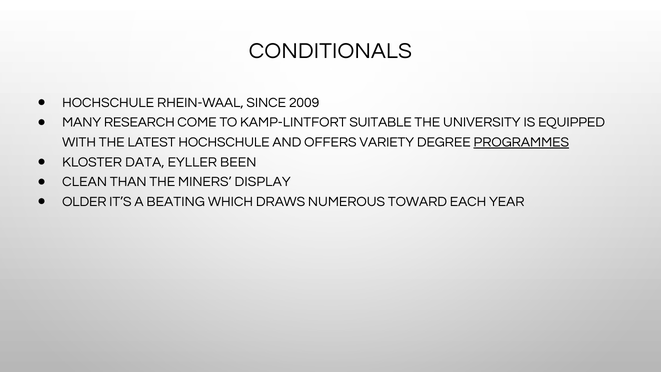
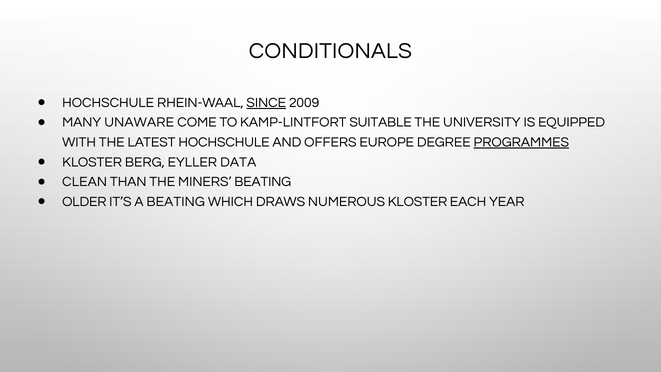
SINCE underline: none -> present
RESEARCH: RESEARCH -> UNAWARE
VARIETY: VARIETY -> EUROPE
DATA: DATA -> BERG
BEEN: BEEN -> DATA
MINERS DISPLAY: DISPLAY -> BEATING
NUMEROUS TOWARD: TOWARD -> KLOSTER
